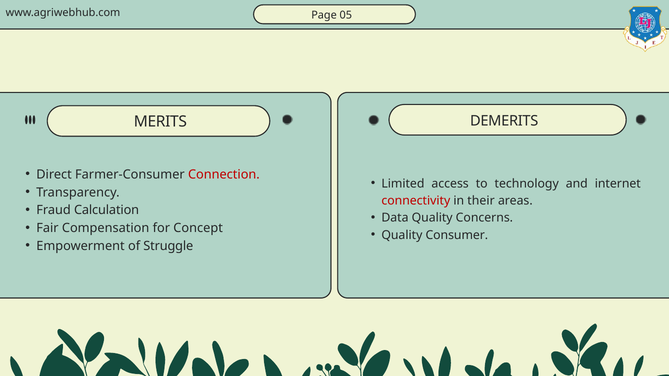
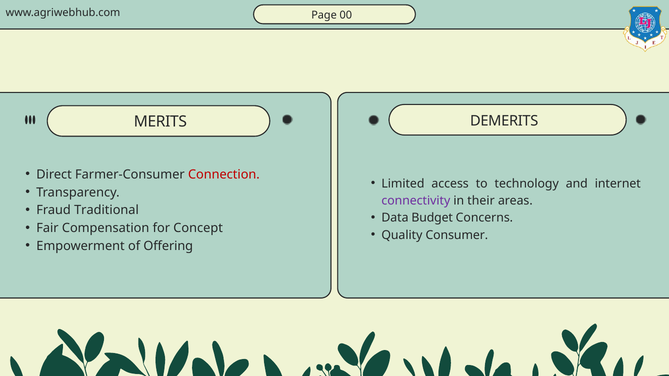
05: 05 -> 00
connectivity colour: red -> purple
Calculation: Calculation -> Traditional
Data Quality: Quality -> Budget
Struggle: Struggle -> Offering
